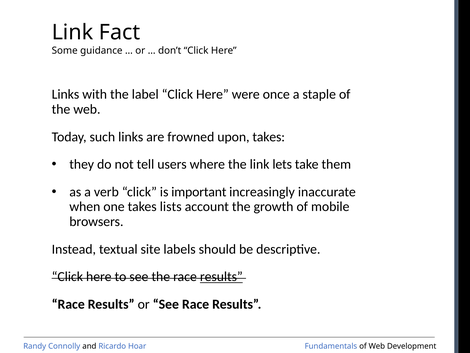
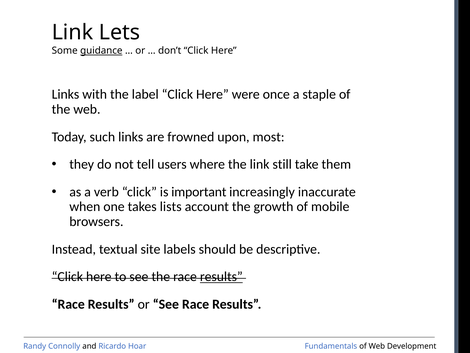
Fact: Fact -> Lets
guidance underline: none -> present
upon takes: takes -> most
lets: lets -> still
